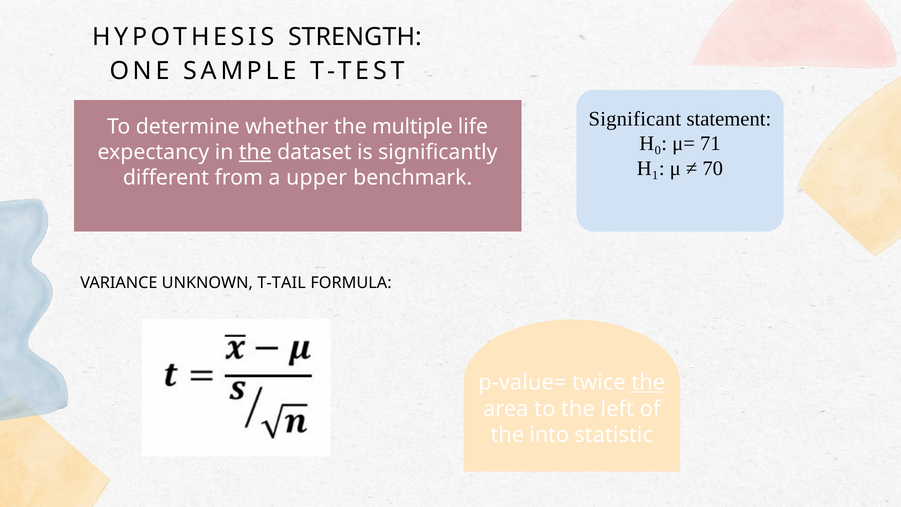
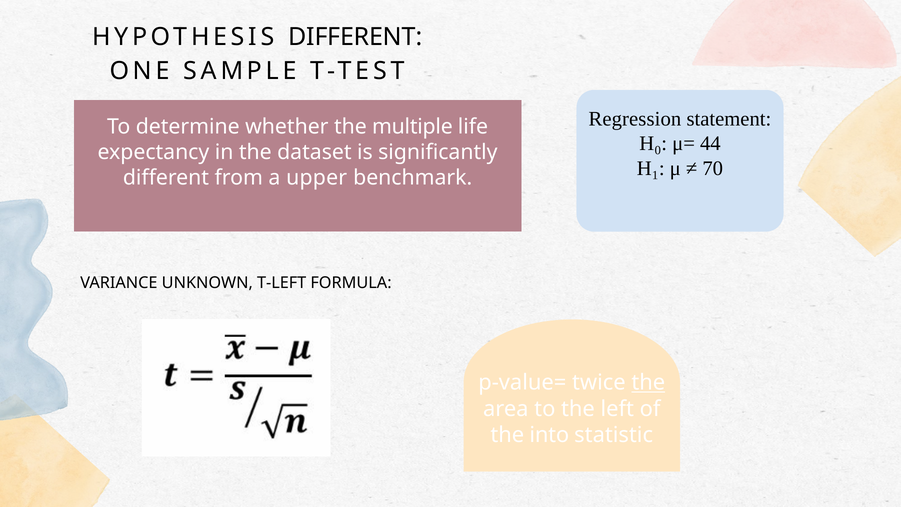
HYPOTHESIS STRENGTH: STRENGTH -> DIFFERENT
Significant: Significant -> Regression
71: 71 -> 44
the at (255, 152) underline: present -> none
T-TAIL: T-TAIL -> T-LEFT
